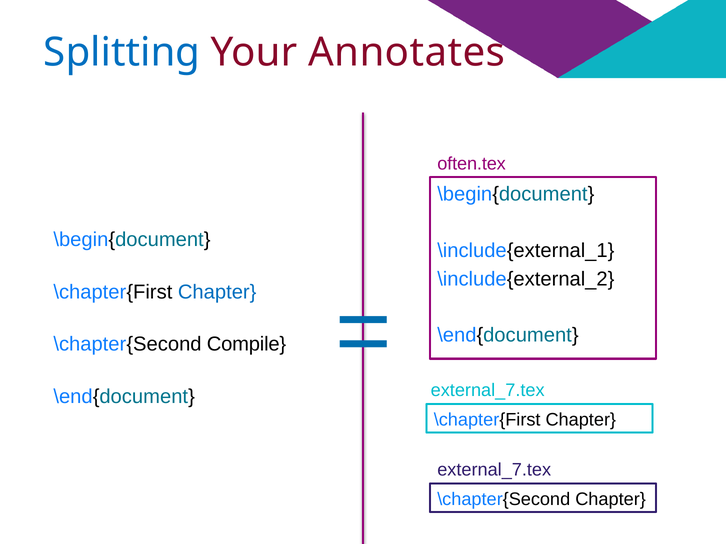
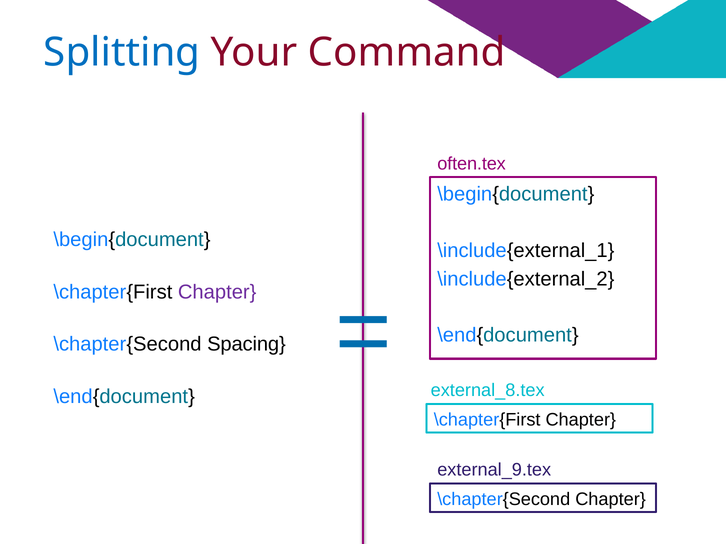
Annotates: Annotates -> Command
Chapter at (217, 292) colour: blue -> purple
Compile: Compile -> Spacing
external_7.tex at (488, 391): external_7.tex -> external_8.tex
external_7.tex at (494, 470): external_7.tex -> external_9.tex
